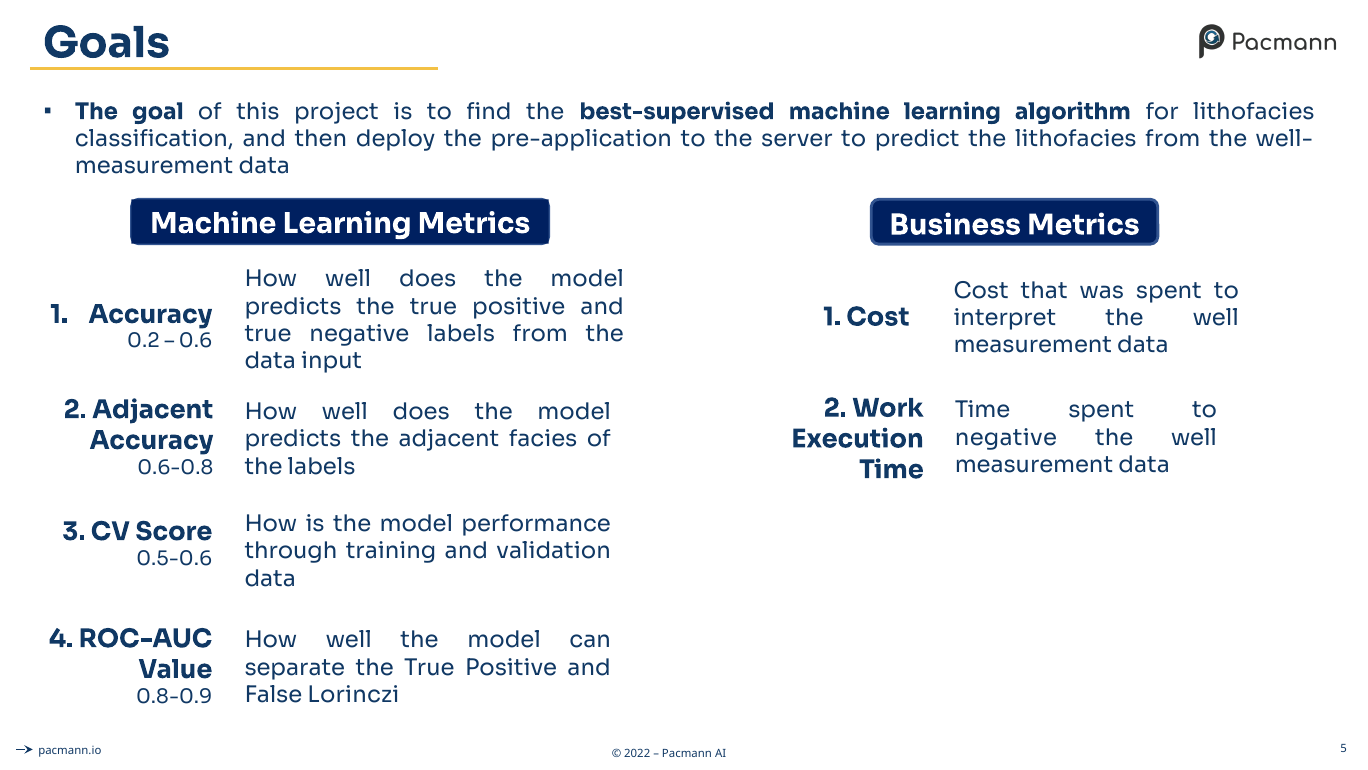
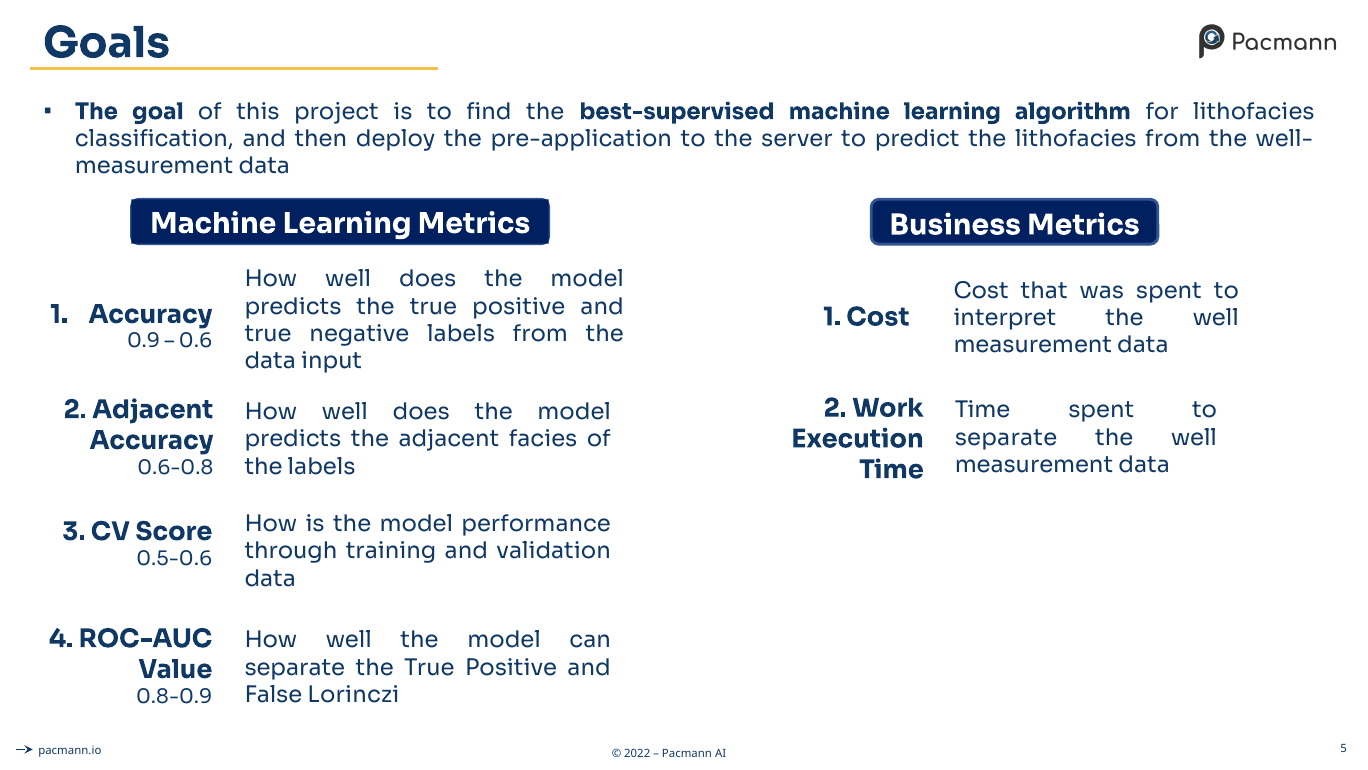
0.2: 0.2 -> 0.9
negative at (1006, 437): negative -> separate
